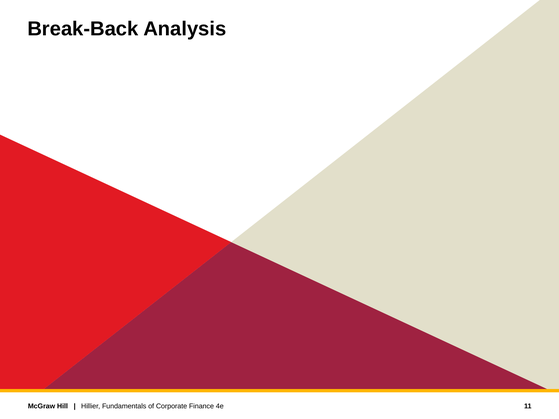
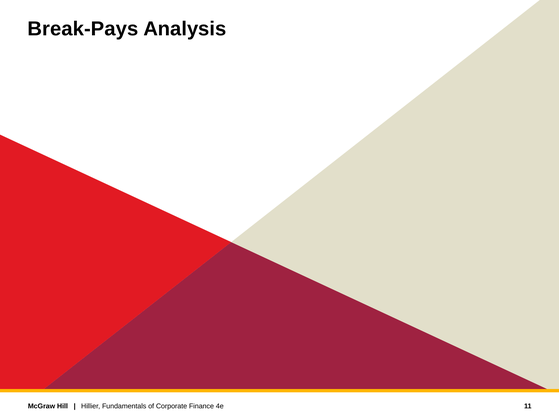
Break-Back: Break-Back -> Break-Pays
